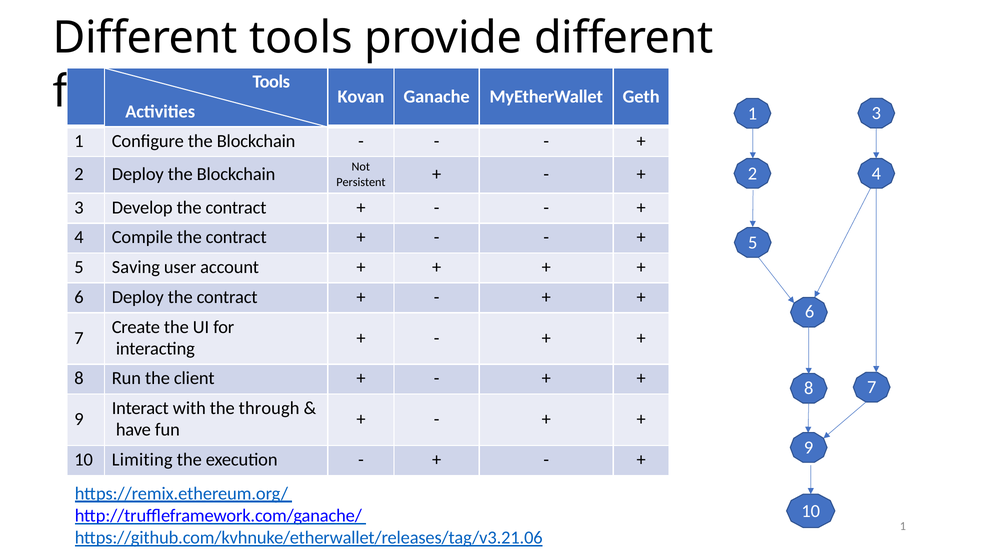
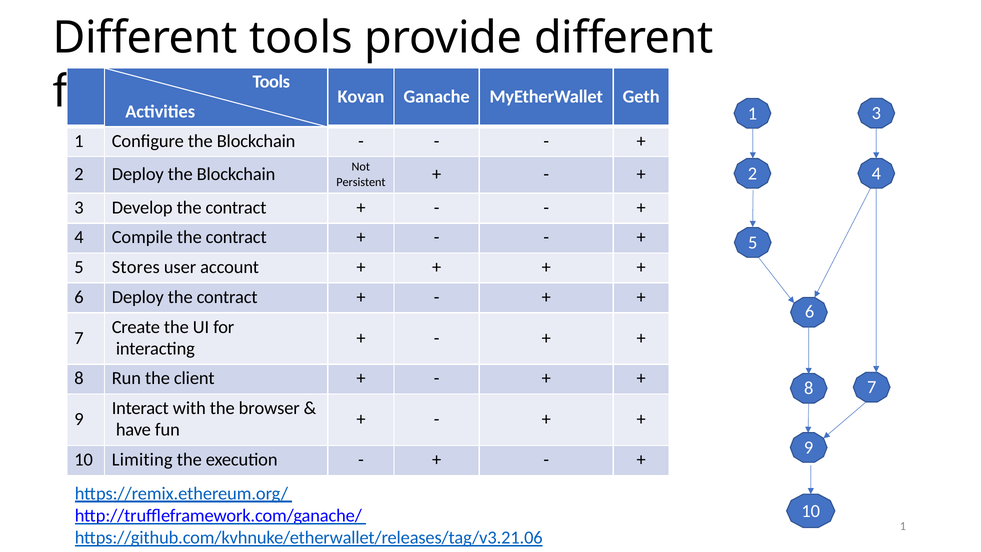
Saving: Saving -> Stores
through: through -> browser
